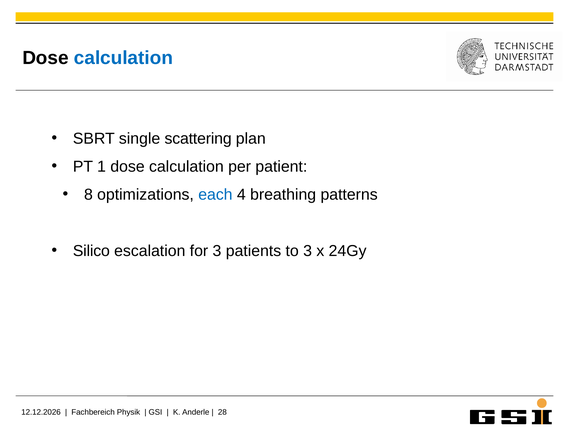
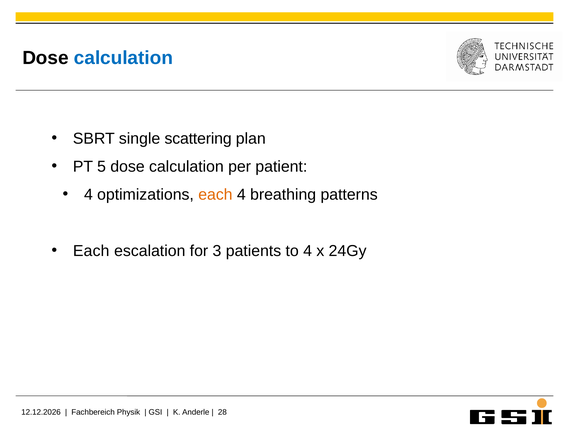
1: 1 -> 5
8 at (88, 195): 8 -> 4
each at (215, 195) colour: blue -> orange
Silico at (91, 251): Silico -> Each
to 3: 3 -> 4
